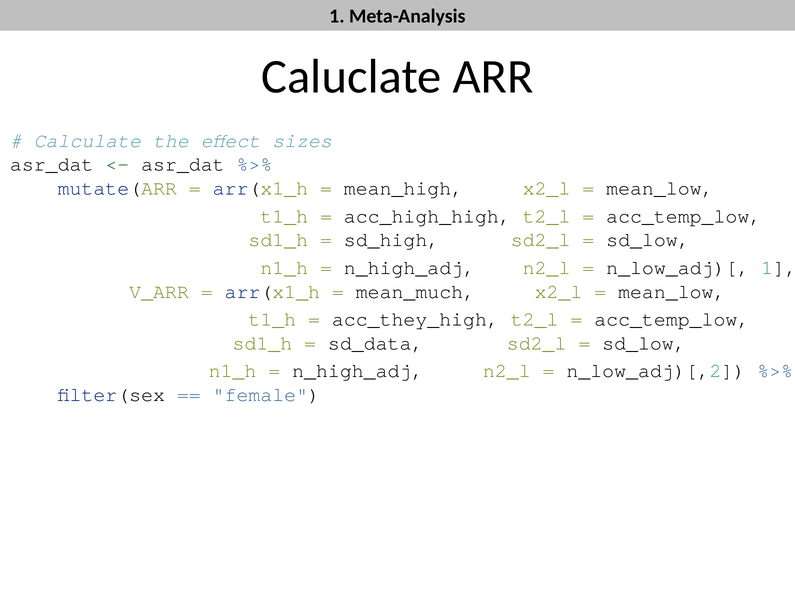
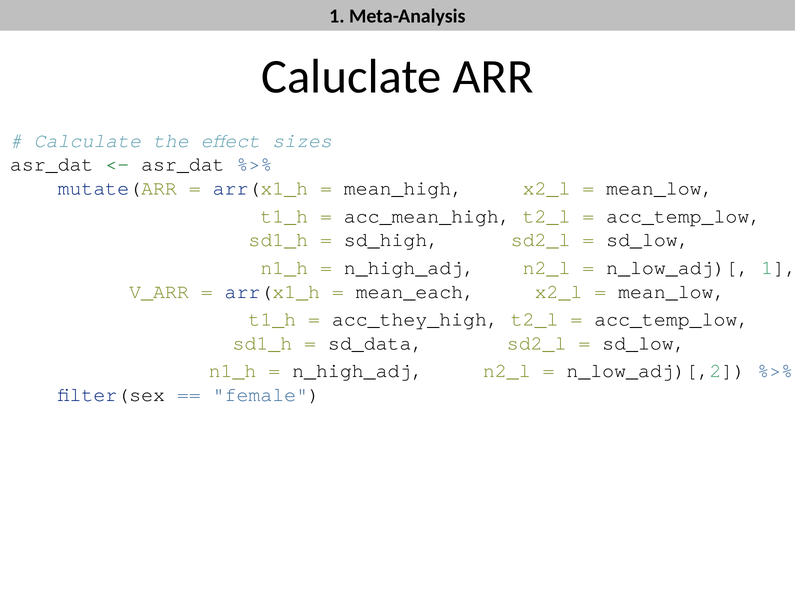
acc_high_high: acc_high_high -> acc_mean_high
mean_much: mean_much -> mean_each
